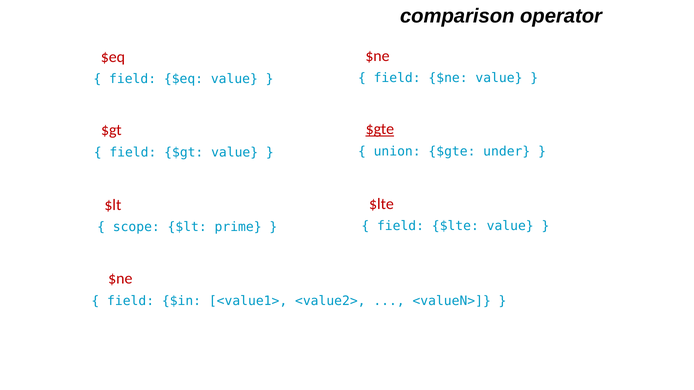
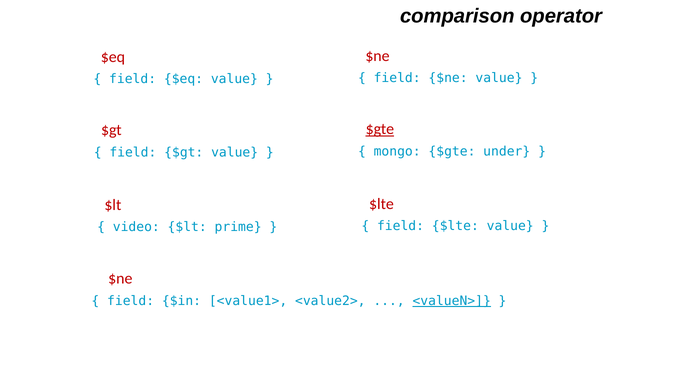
union: union -> mongo
scope: scope -> video
<valueN> underline: none -> present
